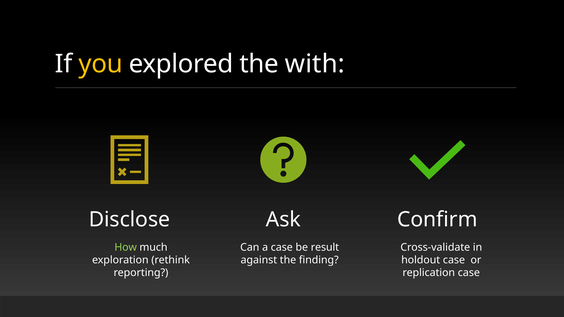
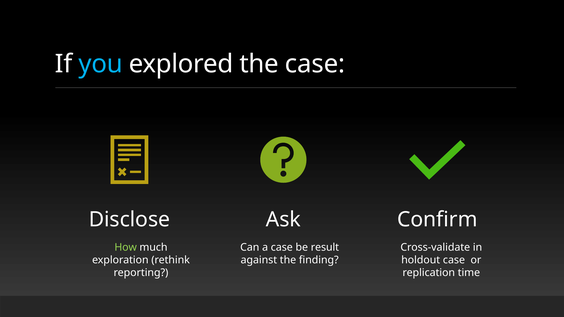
you colour: yellow -> light blue
the with: with -> case
replication case: case -> time
